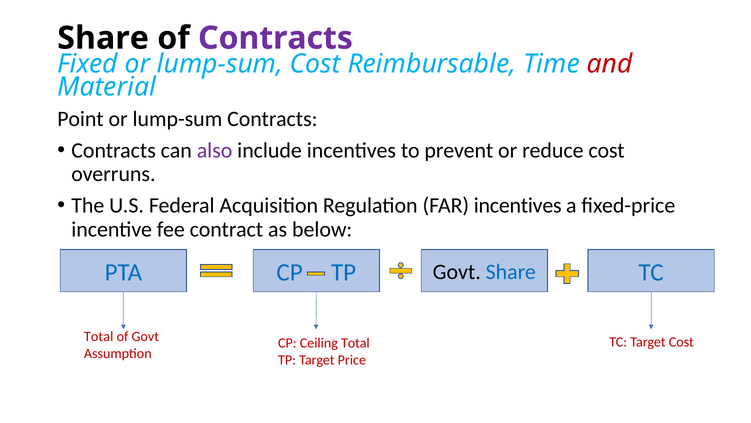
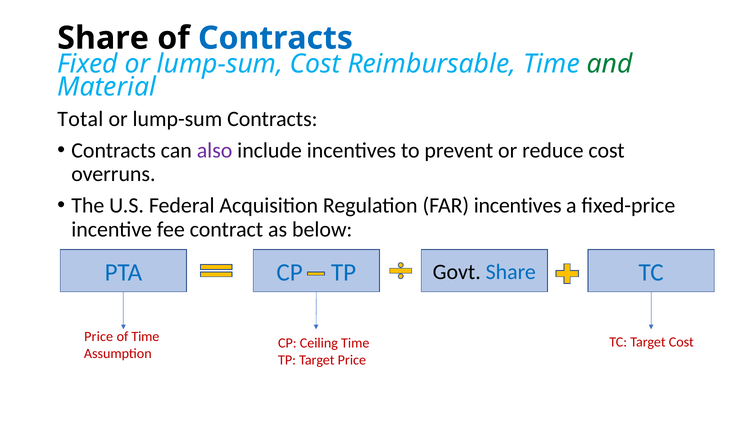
Contracts at (275, 38) colour: purple -> blue
and colour: red -> green
Point: Point -> Total
Total at (99, 336): Total -> Price
of Govt: Govt -> Time
Ceiling Total: Total -> Time
